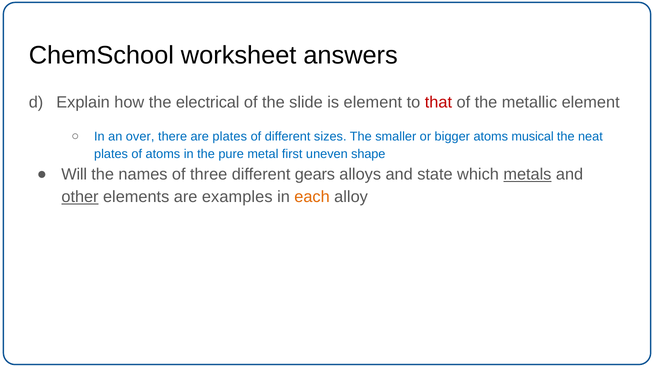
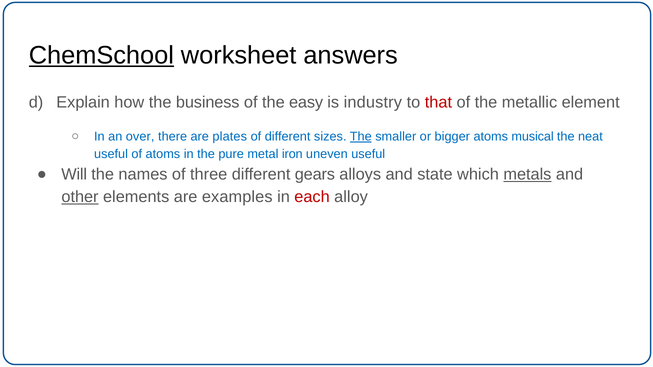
ChemSchool underline: none -> present
electrical: electrical -> business
slide: slide -> easy
is element: element -> industry
The at (361, 137) underline: none -> present
plates at (111, 154): plates -> useful
first: first -> iron
uneven shape: shape -> useful
each colour: orange -> red
